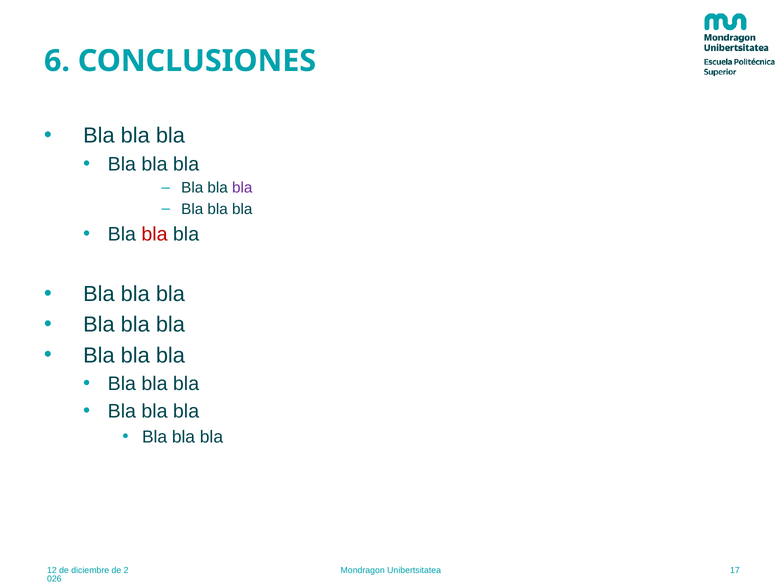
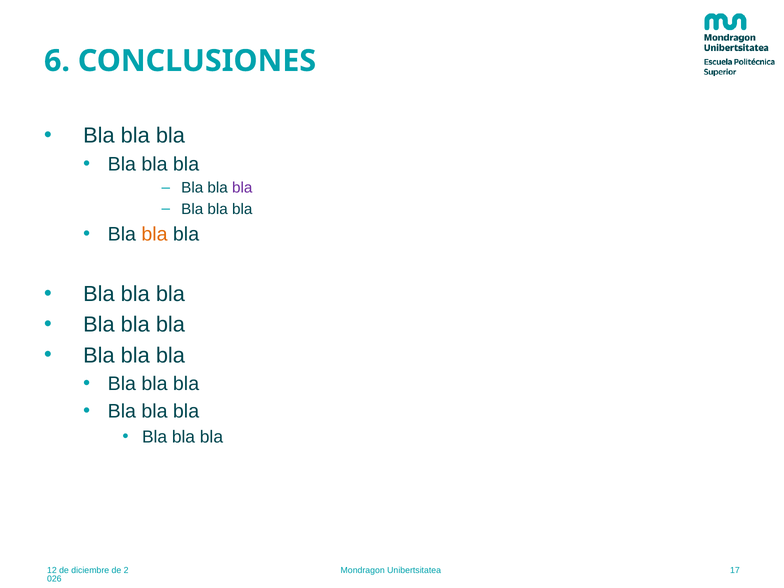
bla at (154, 234) colour: red -> orange
